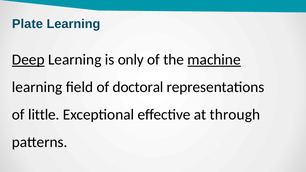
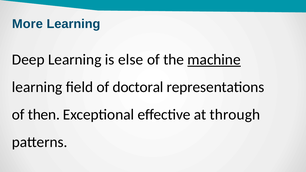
Plate: Plate -> More
Deep underline: present -> none
only: only -> else
little: little -> then
